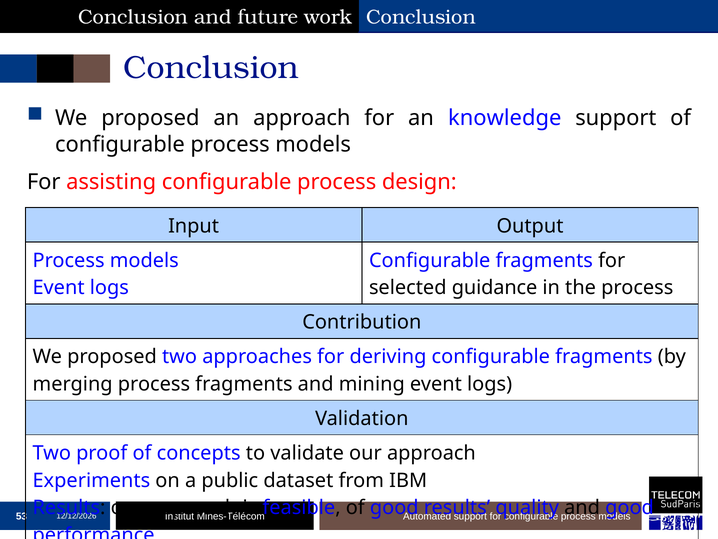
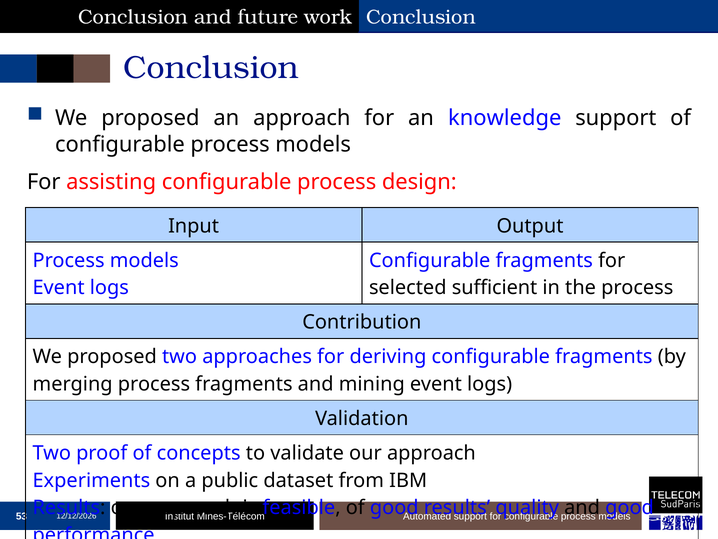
guidance: guidance -> sufficient
